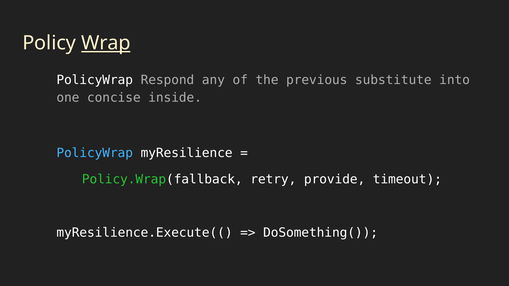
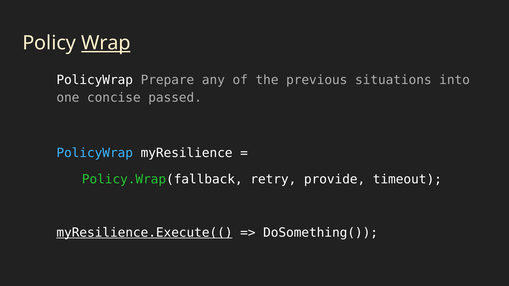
Respond: Respond -> Prepare
substitute: substitute -> situations
inside: inside -> passed
myResilience.Execute(( underline: none -> present
